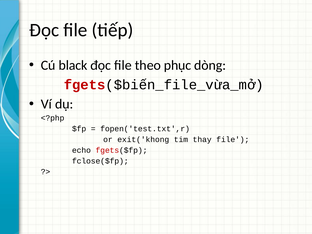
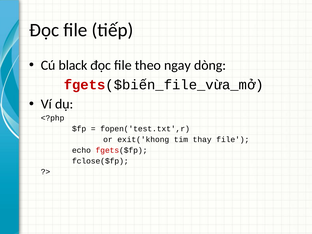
phục: phục -> ngay
